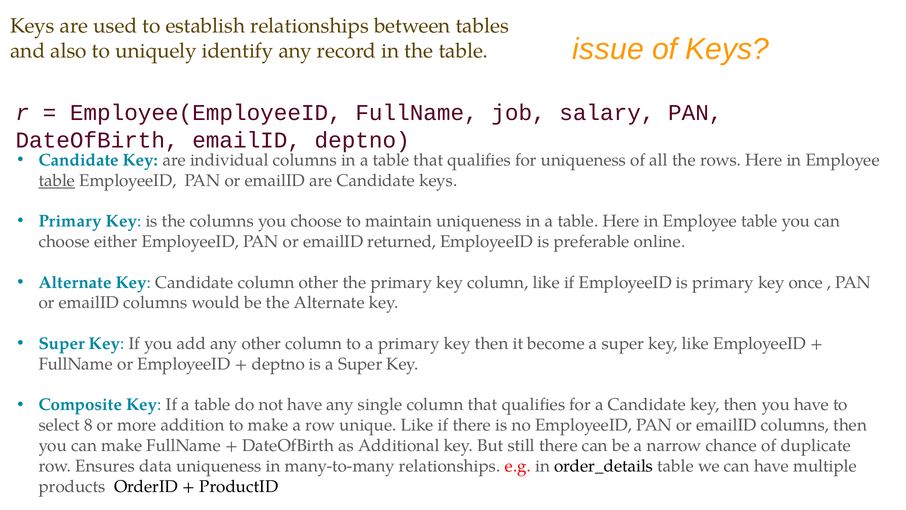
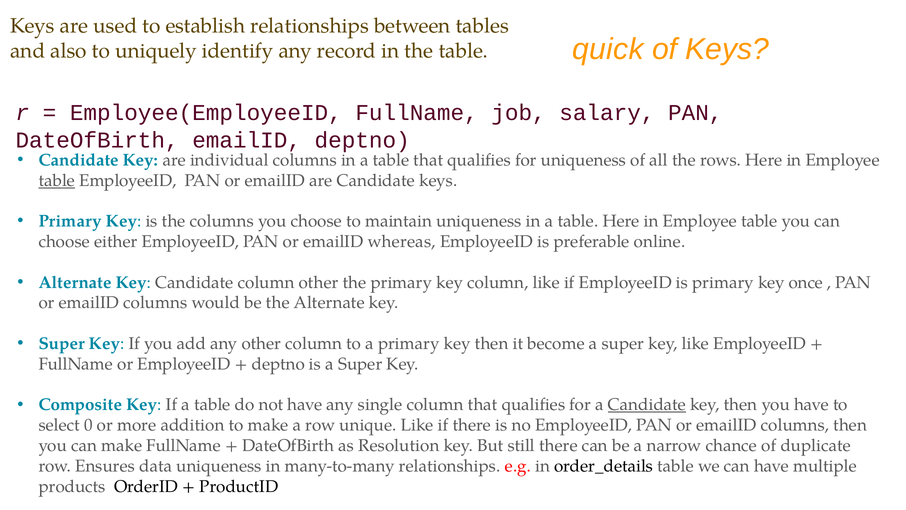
issue: issue -> quick
returned: returned -> whereas
Candidate at (647, 405) underline: none -> present
8: 8 -> 0
Additional: Additional -> Resolution
